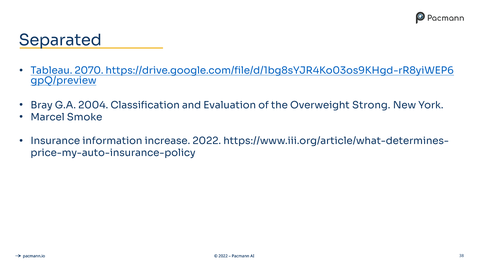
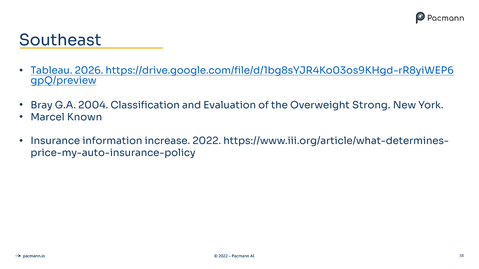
Separated: Separated -> Southeast
2070: 2070 -> 2026
Smoke: Smoke -> Known
